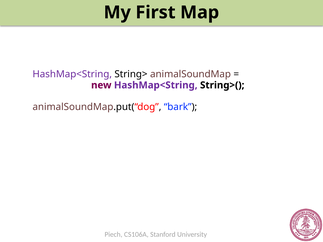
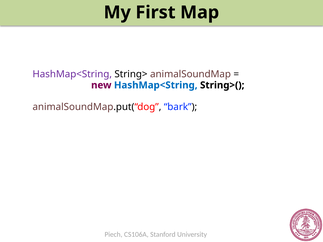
HashMap<String at (156, 85) colour: purple -> blue
